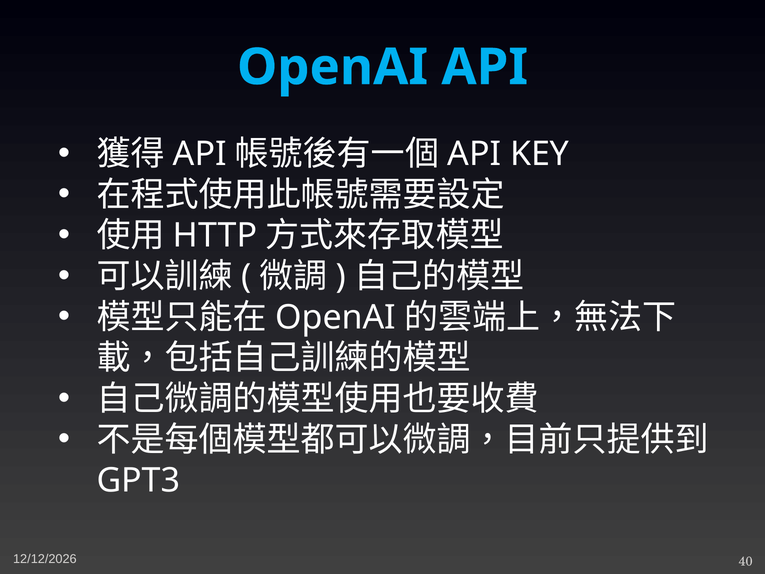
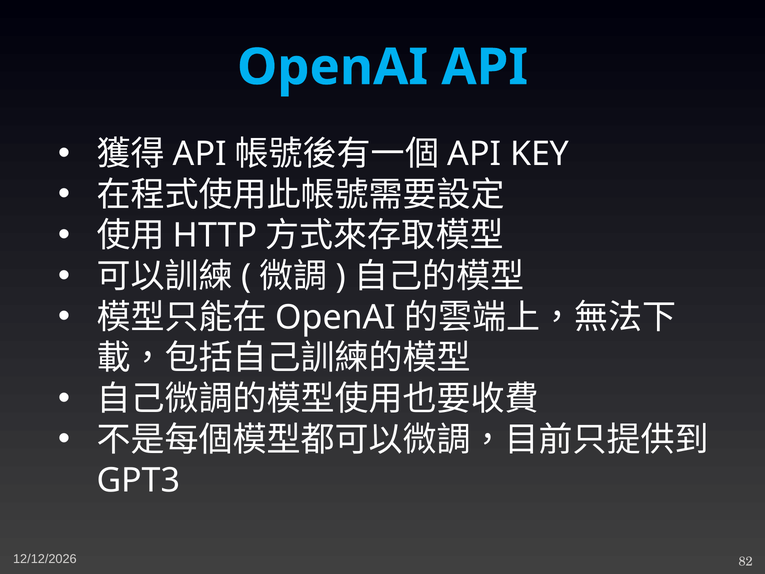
40: 40 -> 82
